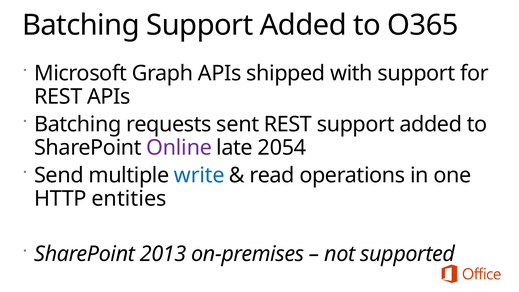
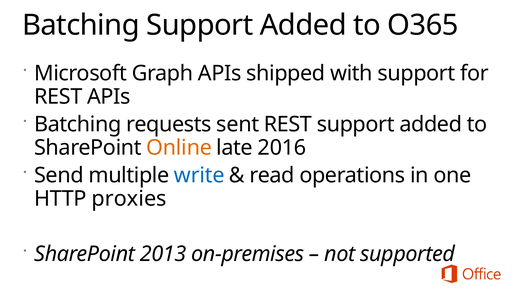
Online colour: purple -> orange
2054: 2054 -> 2016
entities: entities -> proxies
